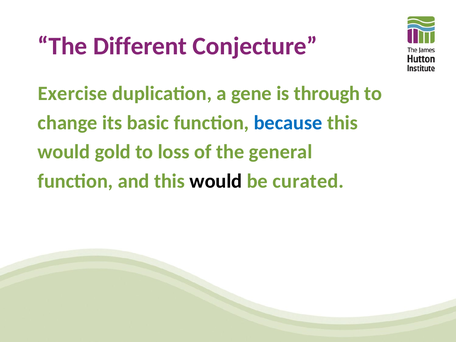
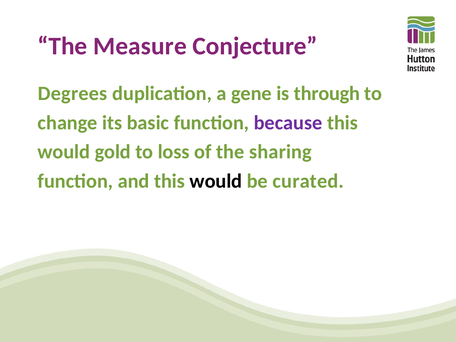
Different: Different -> Measure
Exercise: Exercise -> Degrees
because colour: blue -> purple
general: general -> sharing
